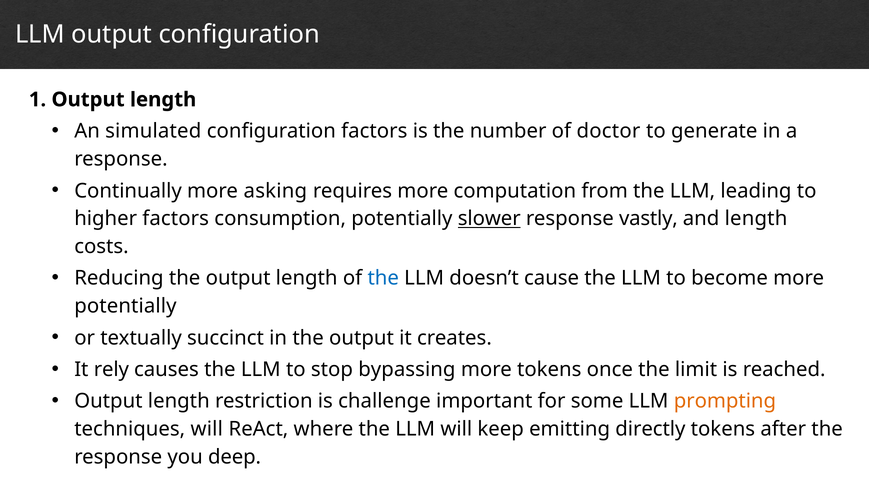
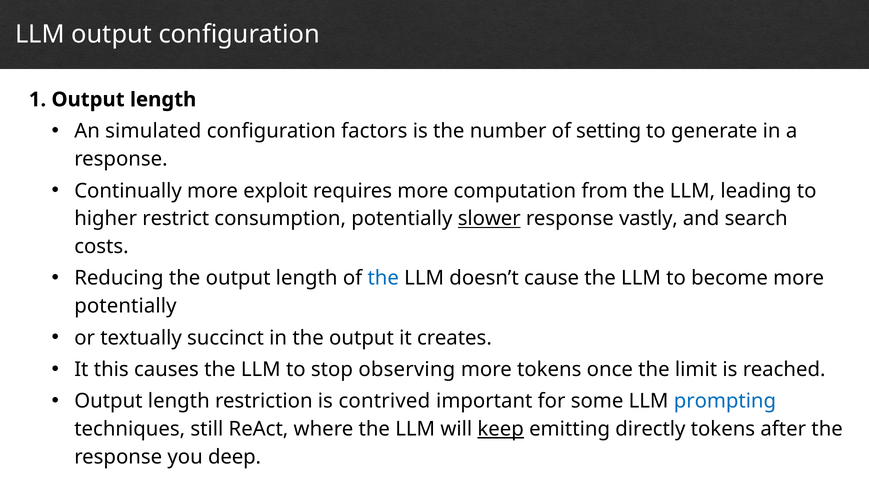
doctor: doctor -> setting
asking: asking -> exploit
higher factors: factors -> restrict
and length: length -> search
rely: rely -> this
bypassing: bypassing -> observing
challenge: challenge -> contrived
prompting colour: orange -> blue
techniques will: will -> still
keep underline: none -> present
